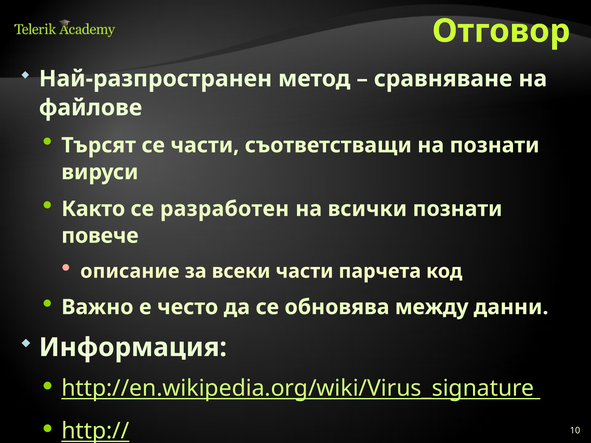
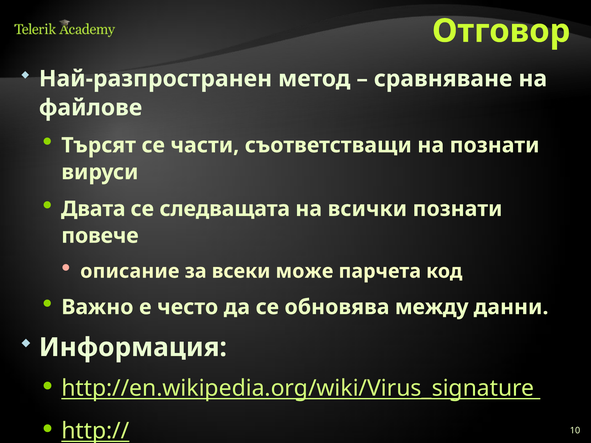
Както: Както -> Двата
разработен: разработен -> следващата
всеки части: части -> може
